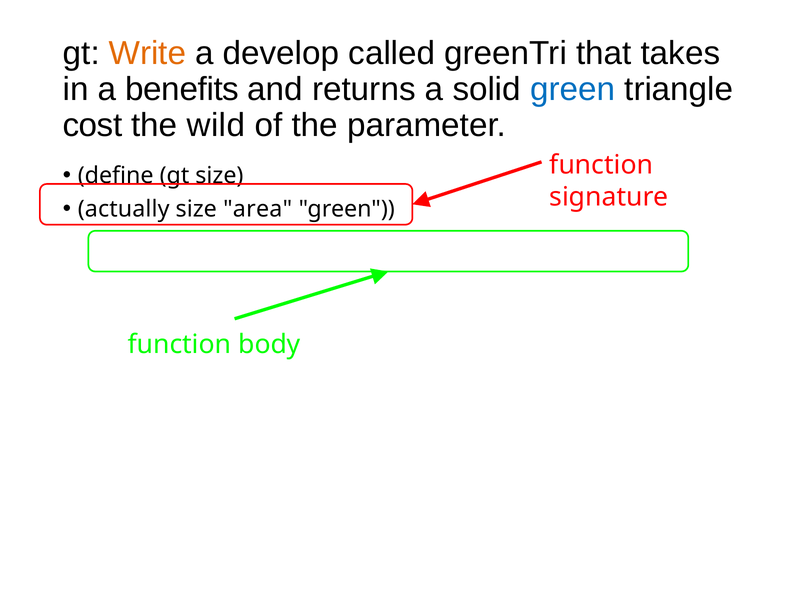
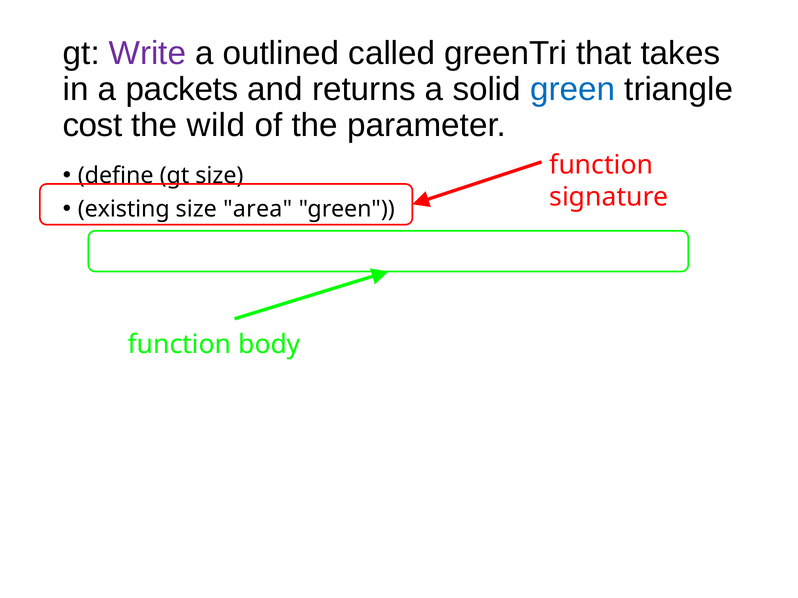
Write colour: orange -> purple
develop: develop -> outlined
benefits: benefits -> packets
actually: actually -> existing
